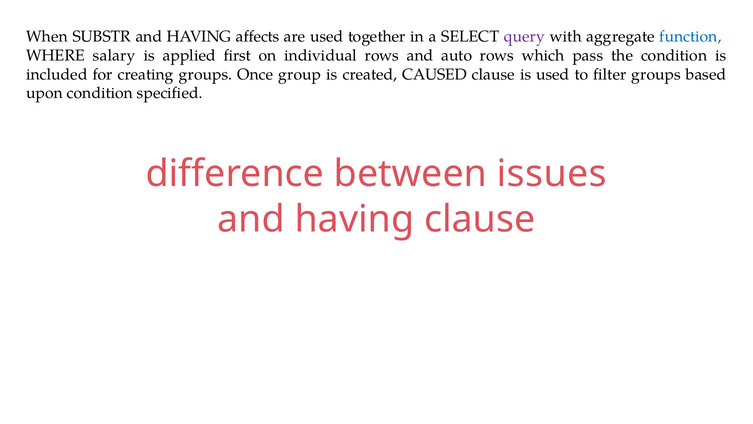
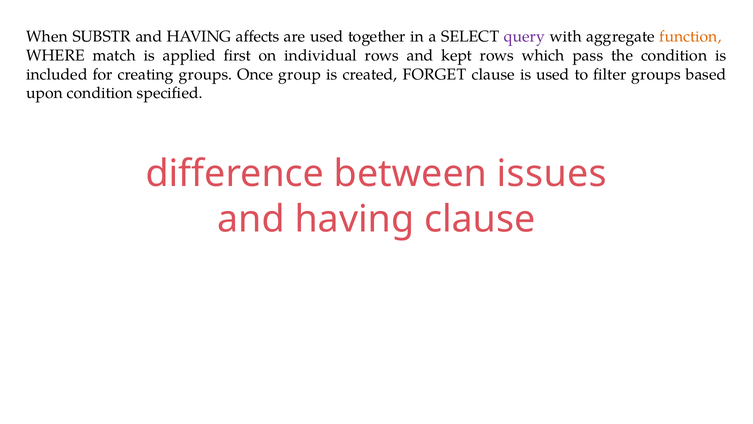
function colour: blue -> orange
salary: salary -> match
auto: auto -> kept
CAUSED: CAUSED -> FORGET
